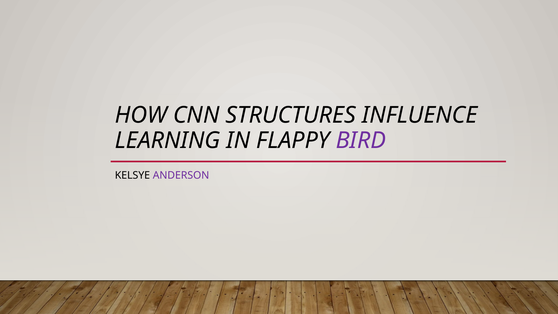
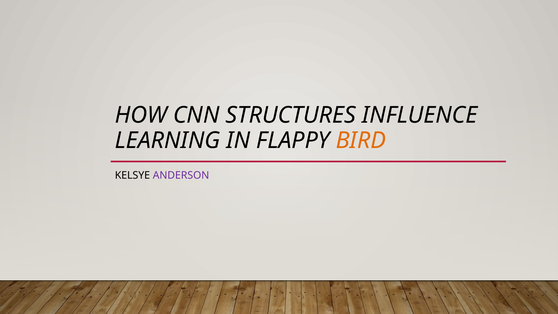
BIRD colour: purple -> orange
